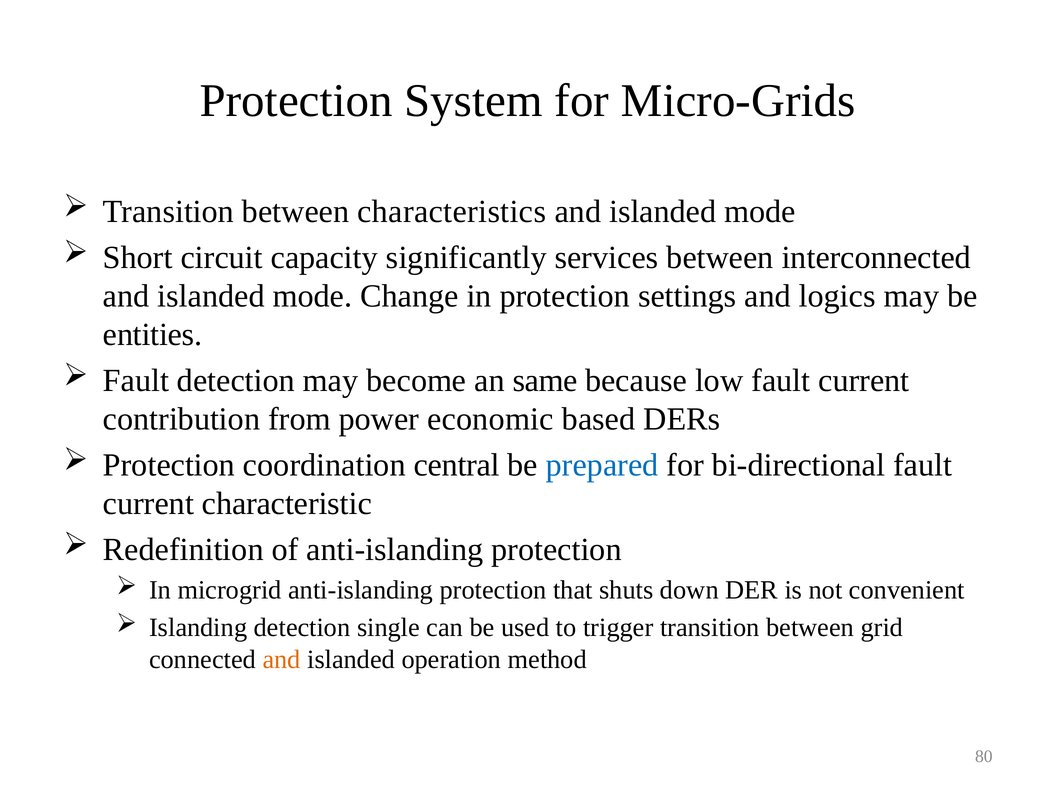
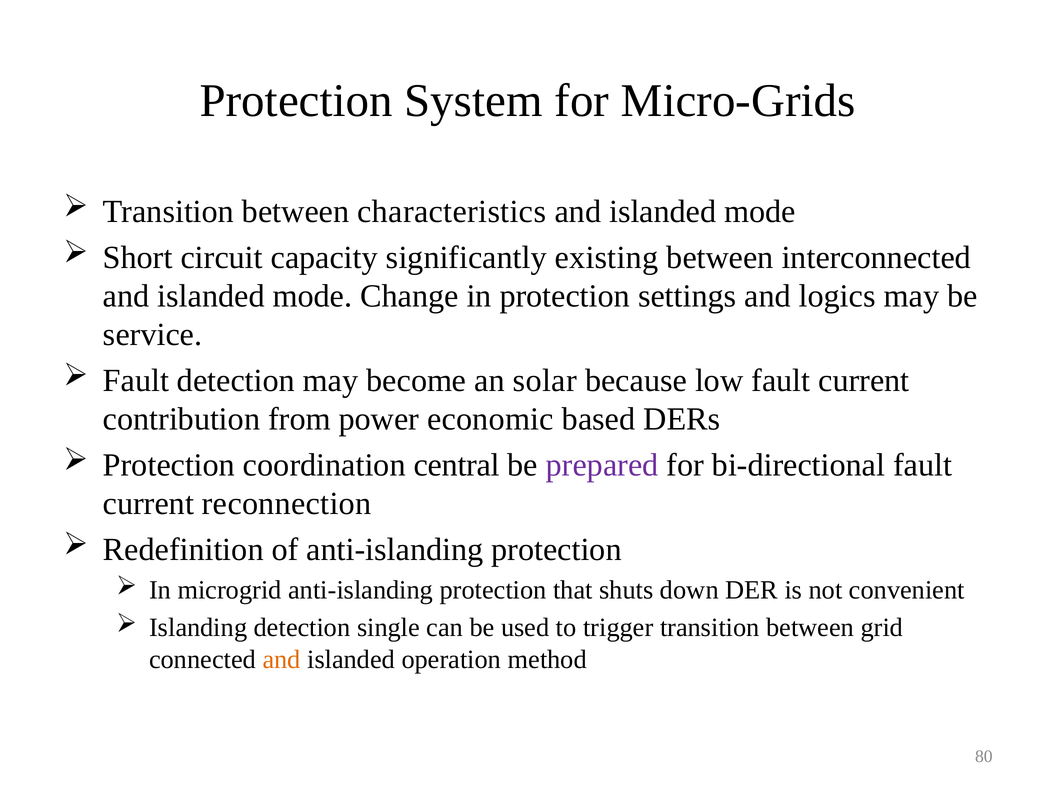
services: services -> existing
entities: entities -> service
same: same -> solar
prepared colour: blue -> purple
characteristic: characteristic -> reconnection
